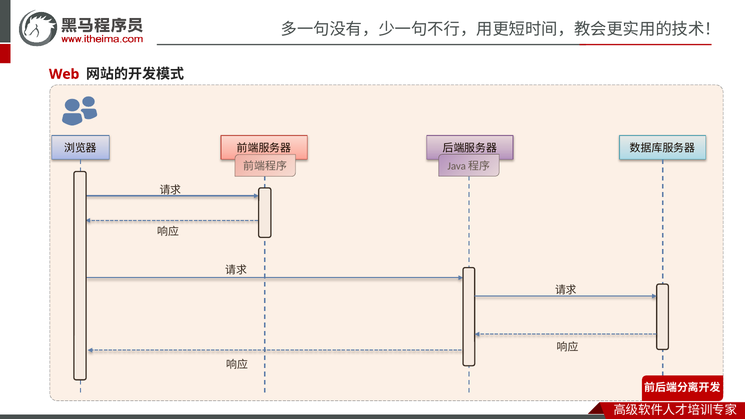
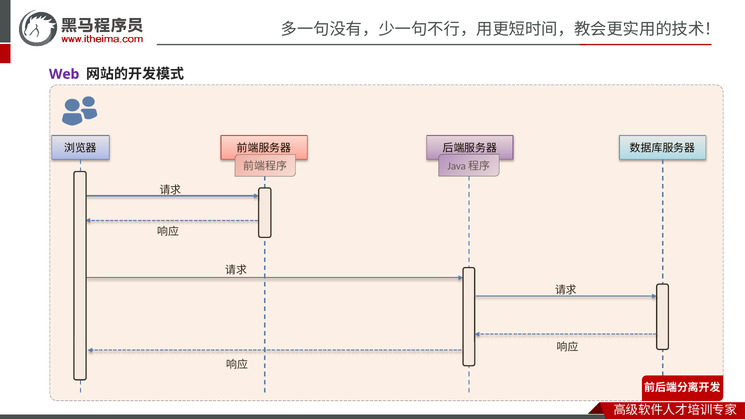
Web colour: red -> purple
